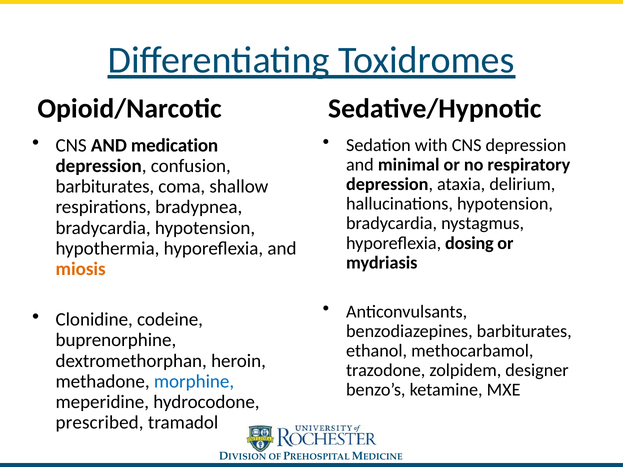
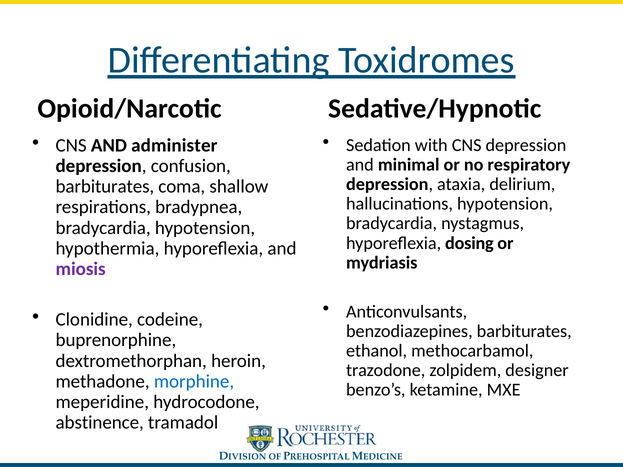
medication: medication -> administer
miosis colour: orange -> purple
prescribed: prescribed -> abstinence
